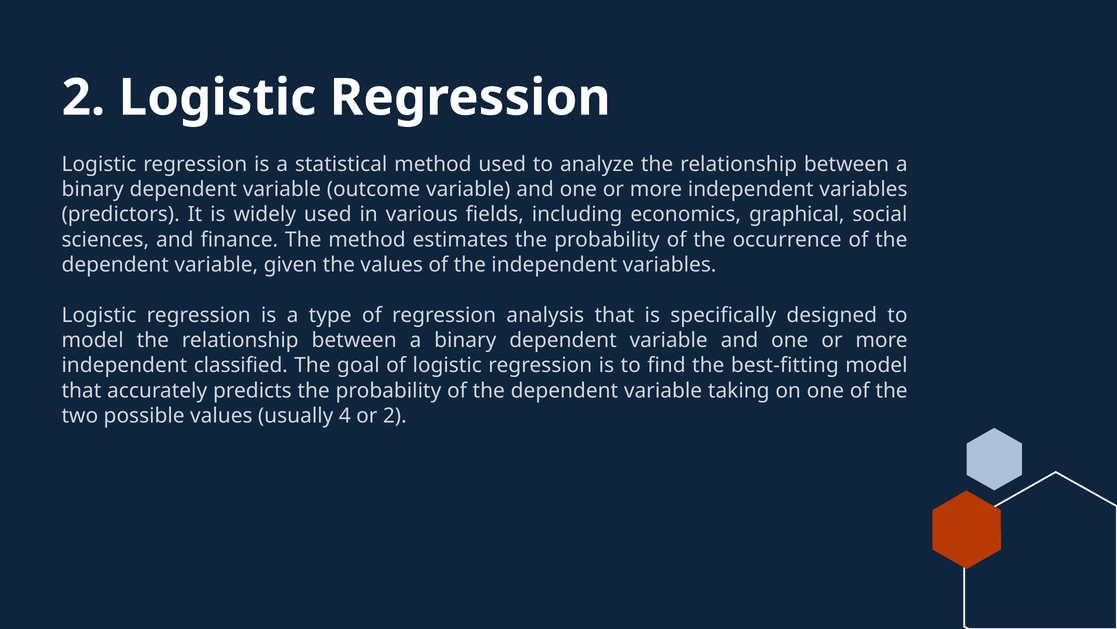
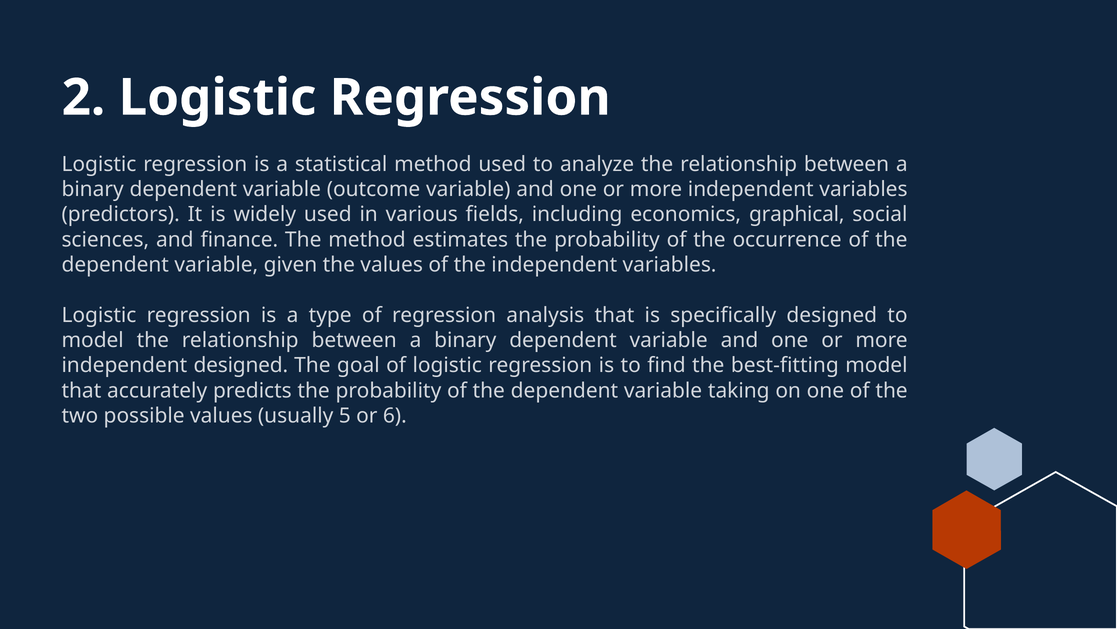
independent classified: classified -> designed
4: 4 -> 5
or 2: 2 -> 6
